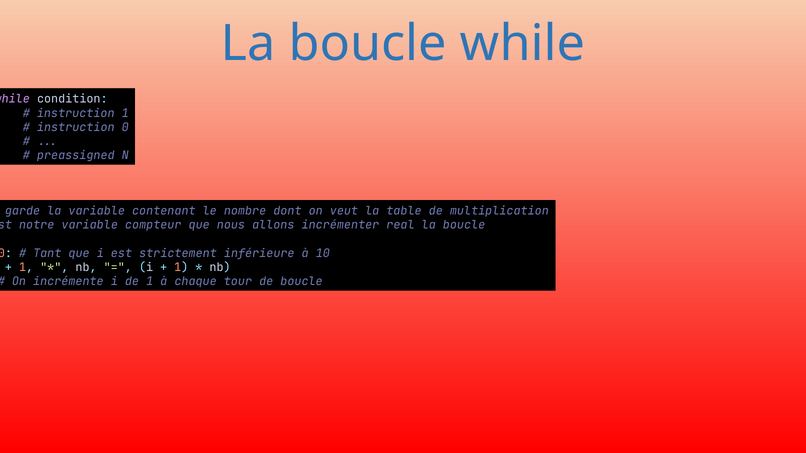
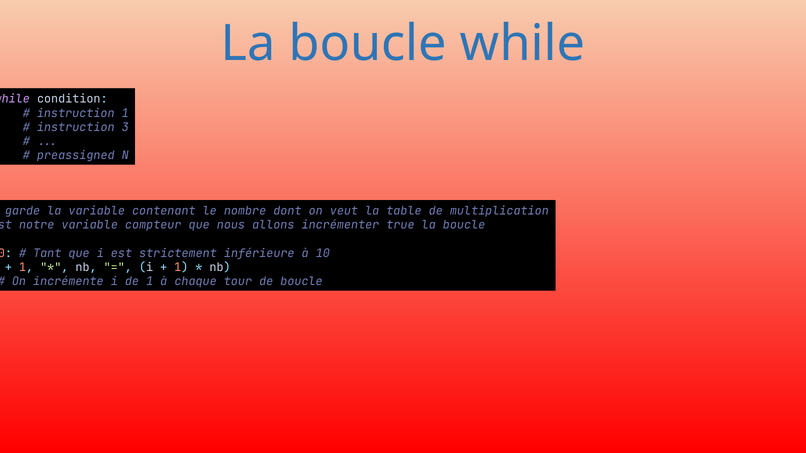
instruction 0: 0 -> 3
real: real -> true
